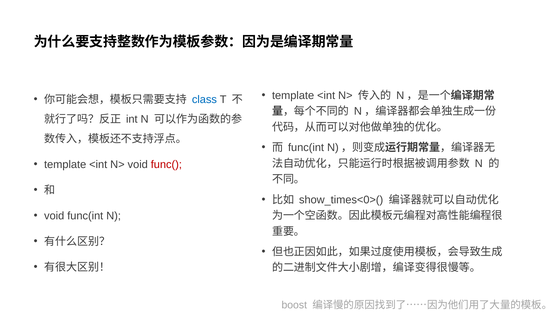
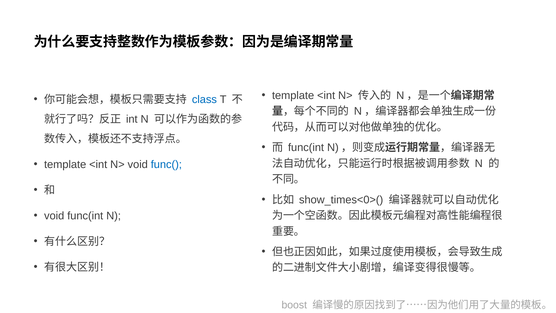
func( colour: red -> blue
